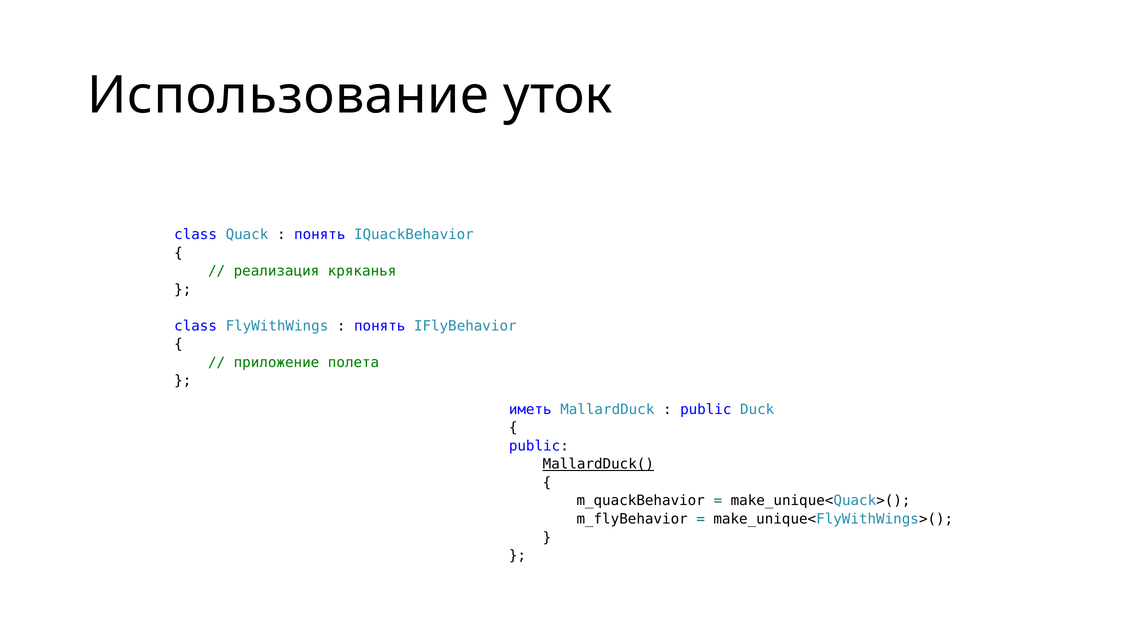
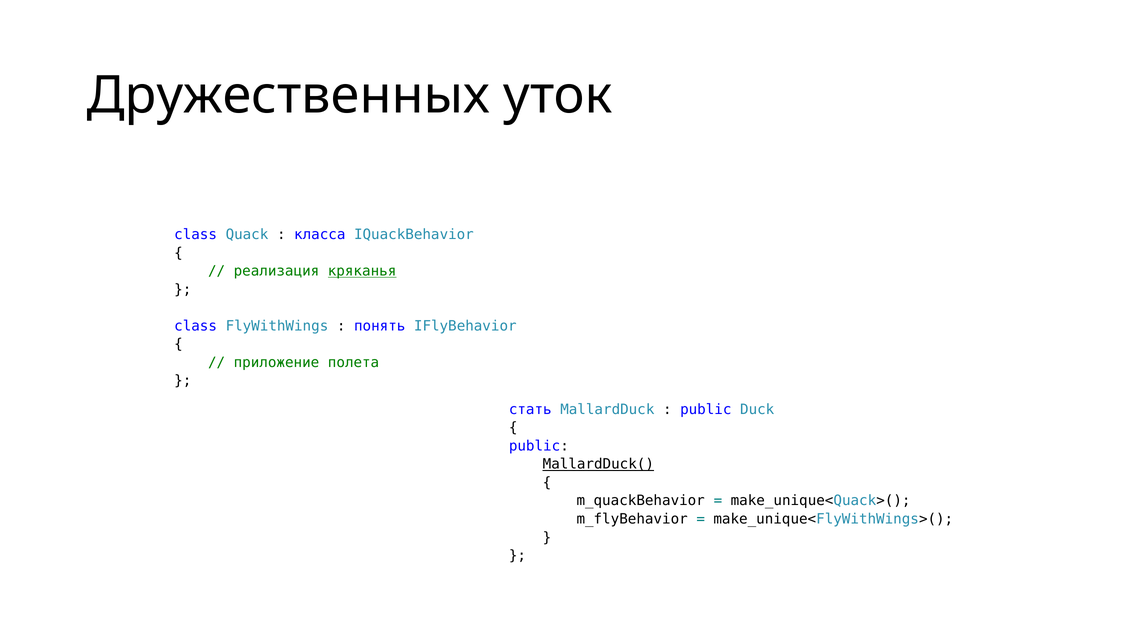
Использование: Использование -> Дружественных
понять at (320, 234): понять -> класса
кряканья underline: none -> present
иметь: иметь -> стать
